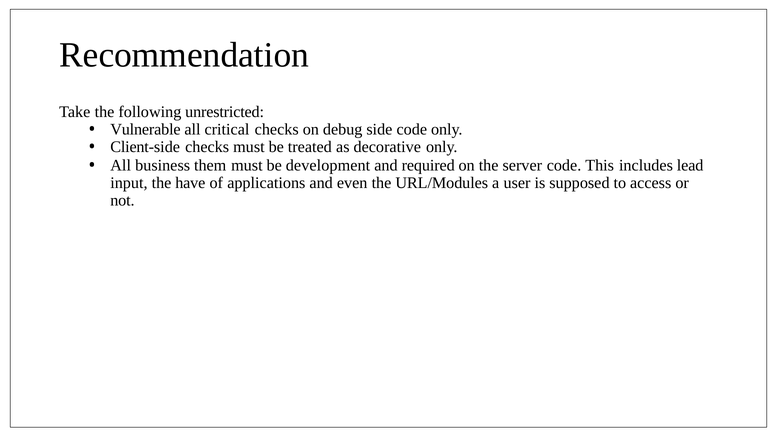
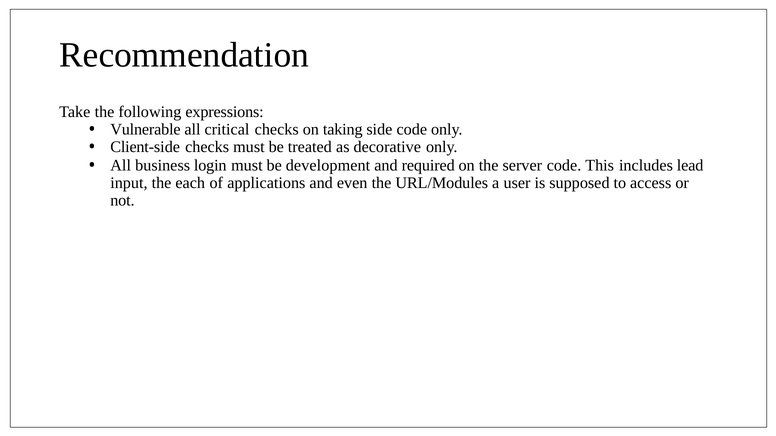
unrestricted: unrestricted -> expressions
debug: debug -> taking
them: them -> login
have: have -> each
